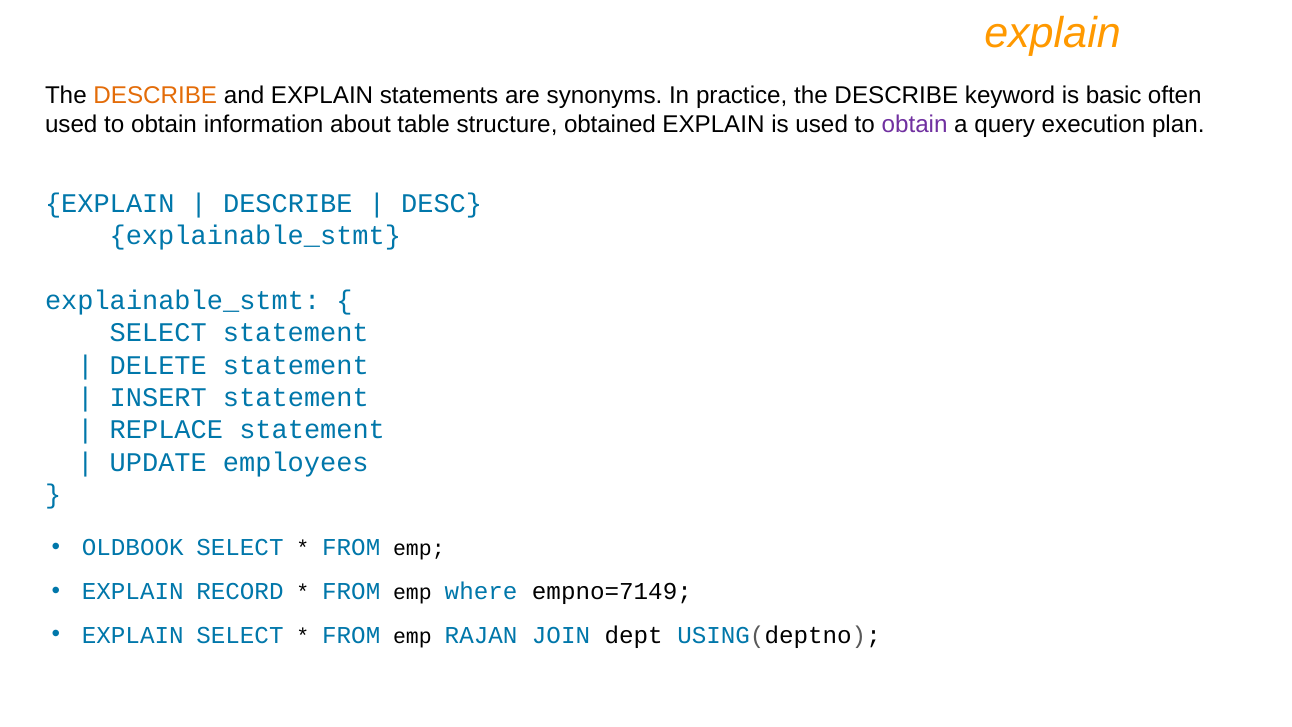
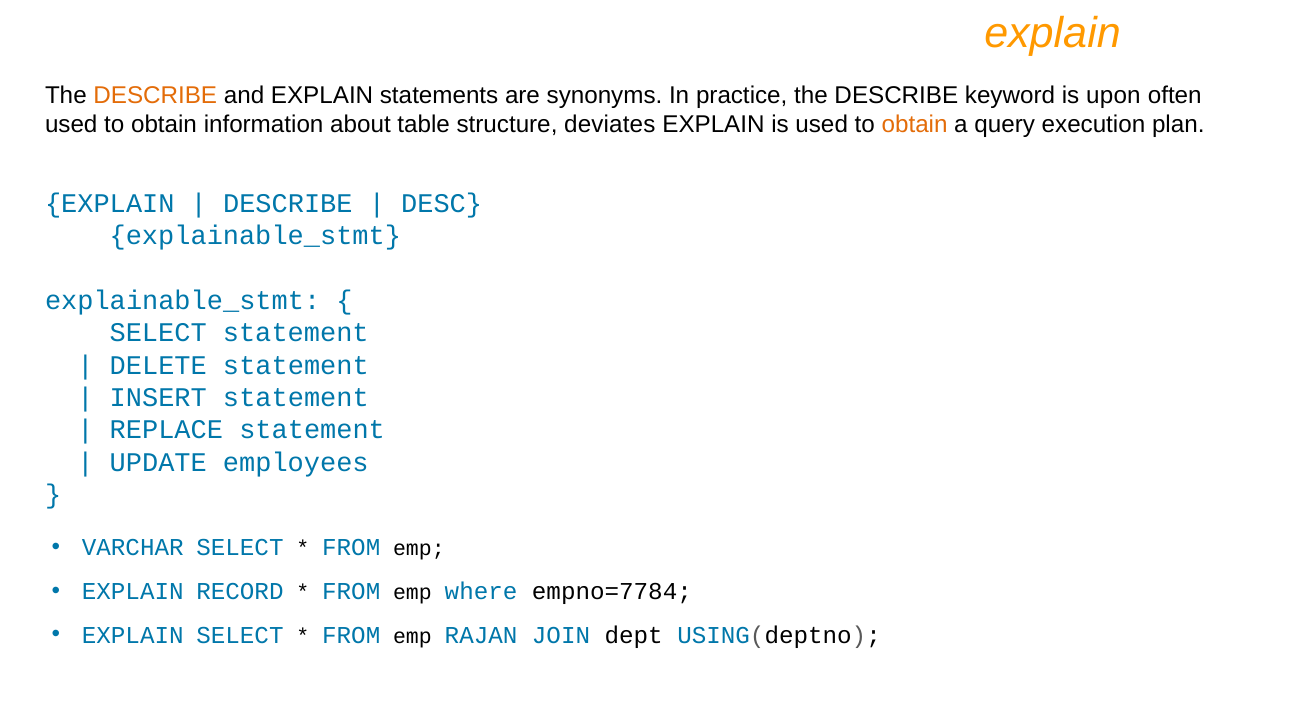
basic: basic -> upon
obtained: obtained -> deviates
obtain at (915, 125) colour: purple -> orange
OLDBOOK: OLDBOOK -> VARCHAR
empno=7149: empno=7149 -> empno=7784
